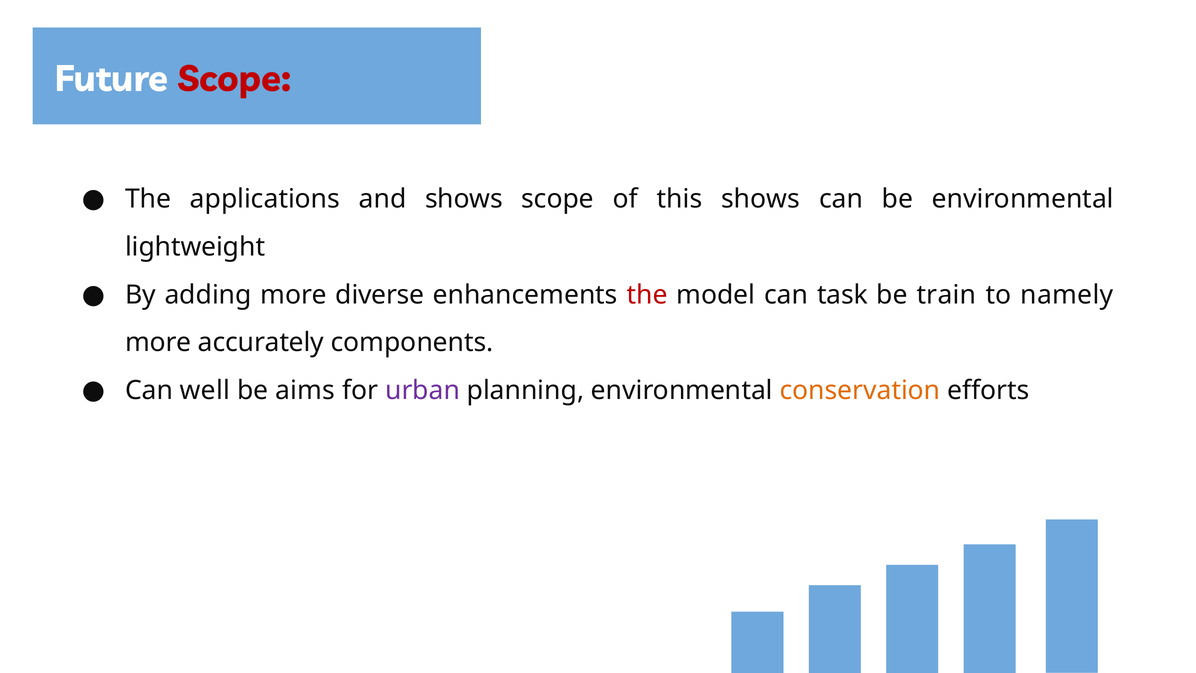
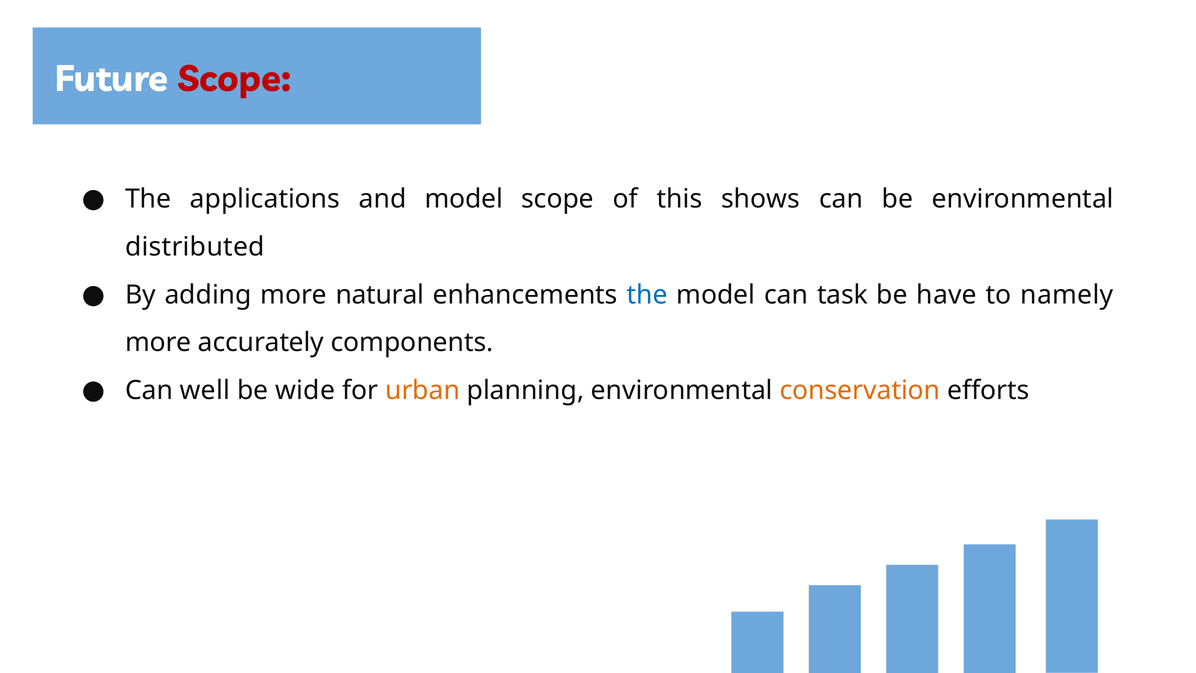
and shows: shows -> model
lightweight: lightweight -> distributed
diverse: diverse -> natural
the at (647, 295) colour: red -> blue
train: train -> have
aims: aims -> wide
urban colour: purple -> orange
